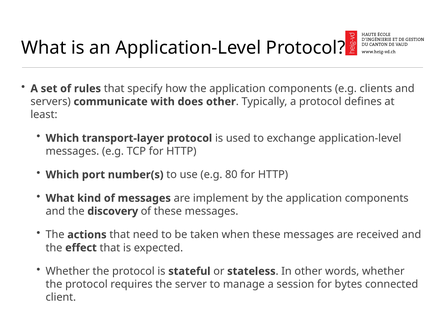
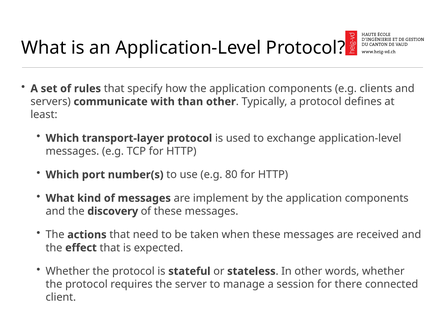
does: does -> than
bytes: bytes -> there
